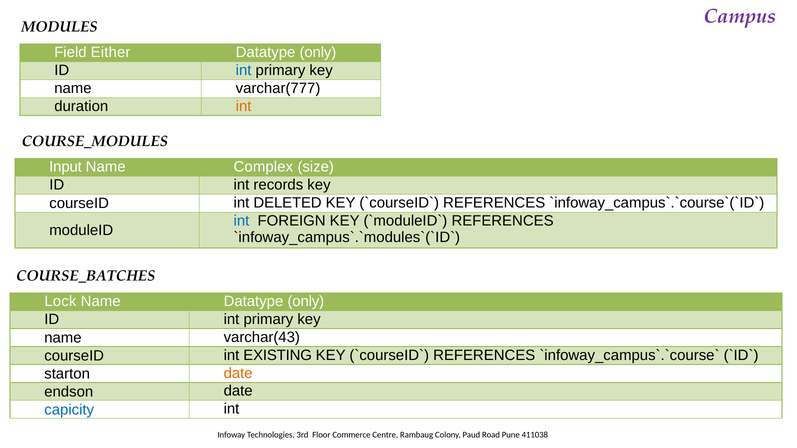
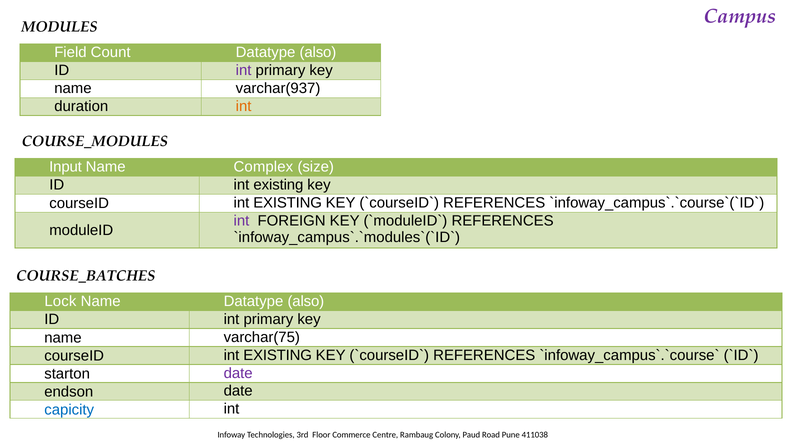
Either: Either -> Count
only at (318, 52): only -> also
int at (244, 70) colour: blue -> purple
varchar(777: varchar(777 -> varchar(937
ID int records: records -> existing
DELETED at (288, 203): DELETED -> EXISTING
int at (241, 221) colour: blue -> purple
Name Datatype only: only -> also
varchar(43: varchar(43 -> varchar(75
date at (238, 373) colour: orange -> purple
